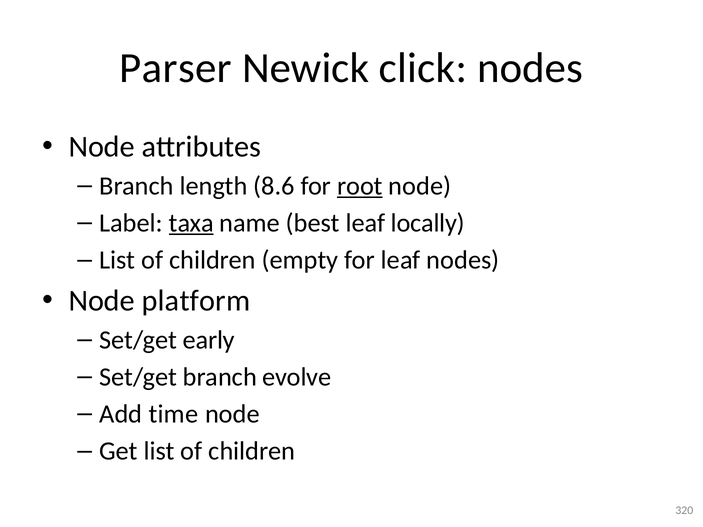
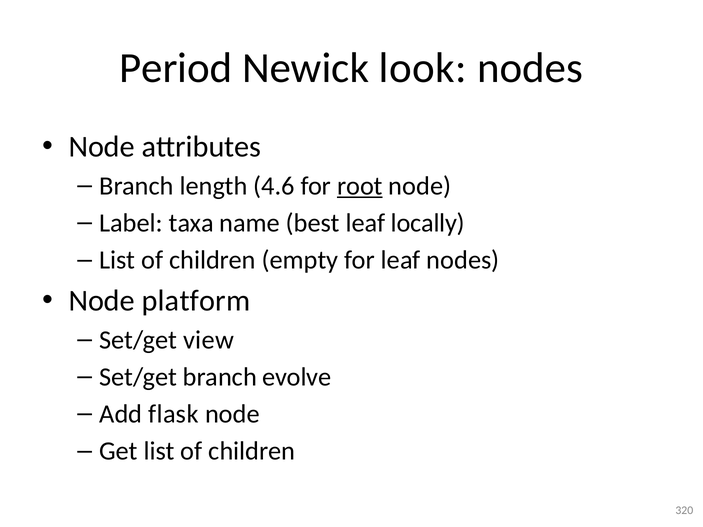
Parser: Parser -> Period
click: click -> look
8.6: 8.6 -> 4.6
taxa underline: present -> none
early: early -> view
time: time -> flask
